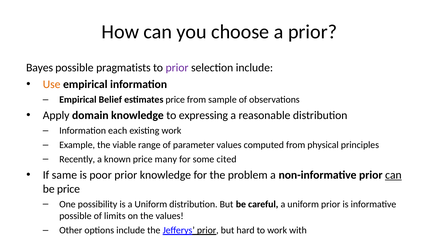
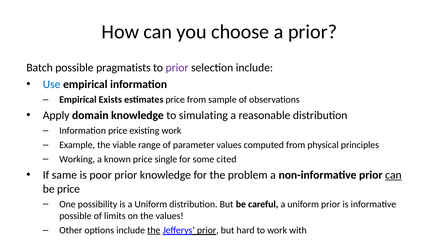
Bayes: Bayes -> Batch
Use colour: orange -> blue
Belief: Belief -> Exists
expressing: expressing -> simulating
Information each: each -> price
Recently: Recently -> Working
many: many -> single
the at (154, 230) underline: none -> present
